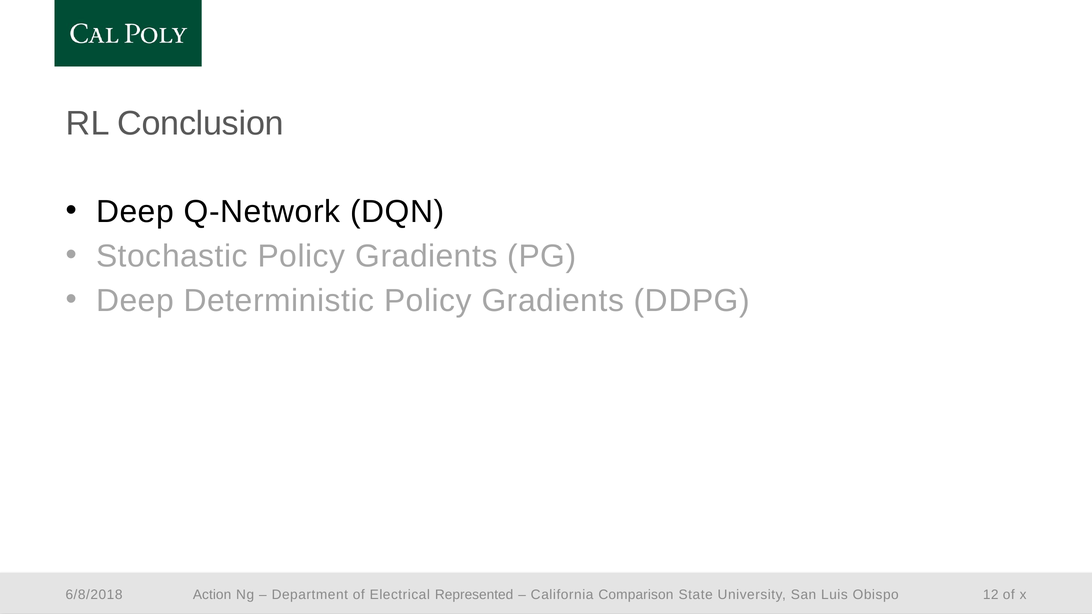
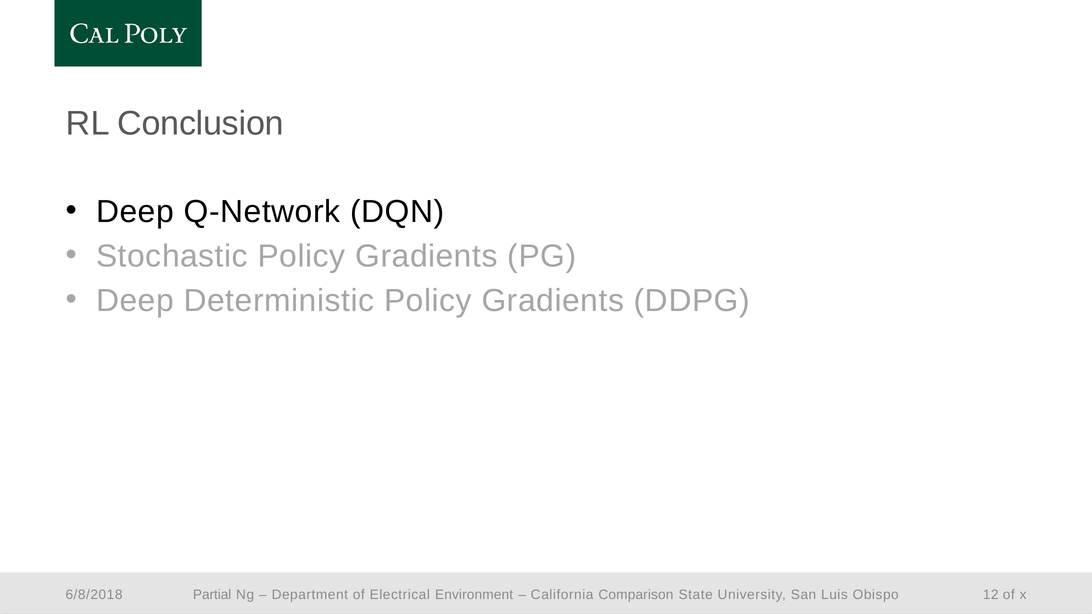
Action: Action -> Partial
Represented: Represented -> Environment
